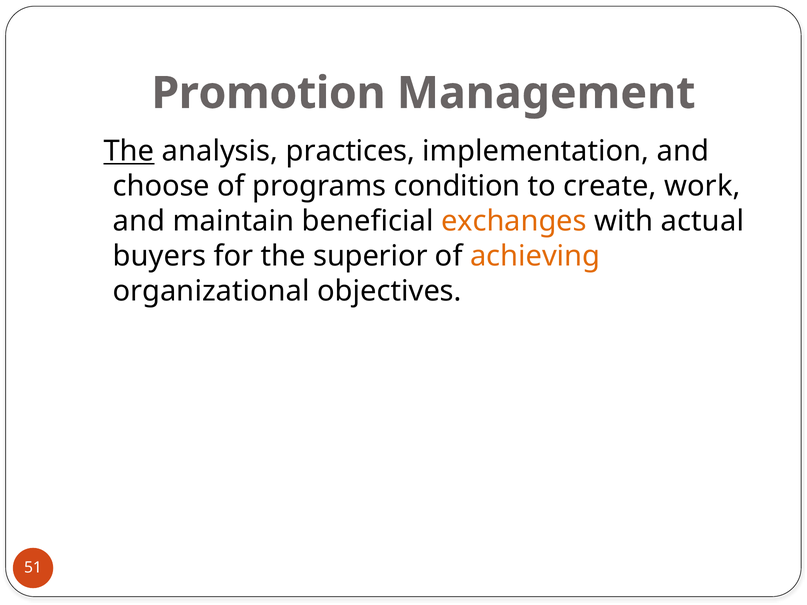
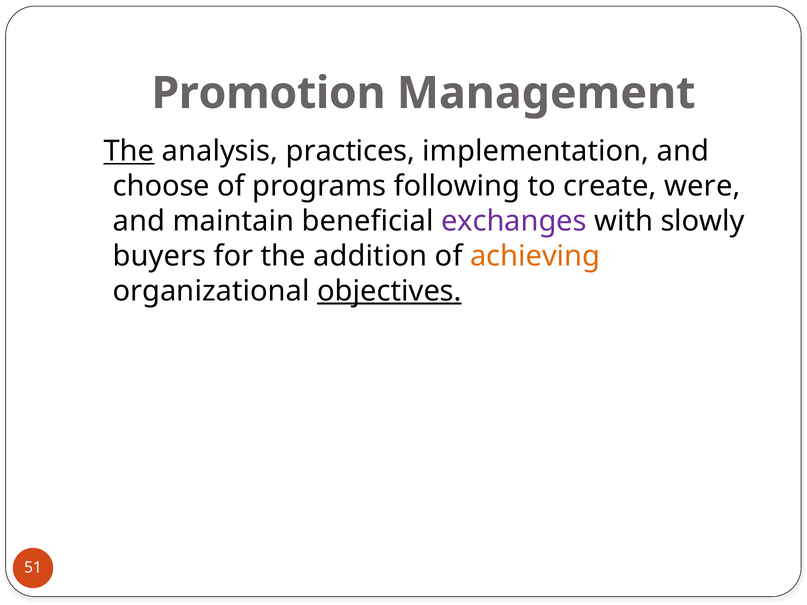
condition: condition -> following
work: work -> were
exchanges colour: orange -> purple
actual: actual -> slowly
superior: superior -> addition
objectives underline: none -> present
